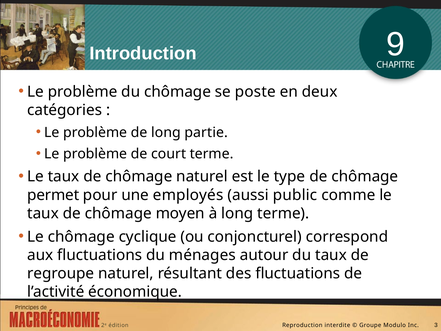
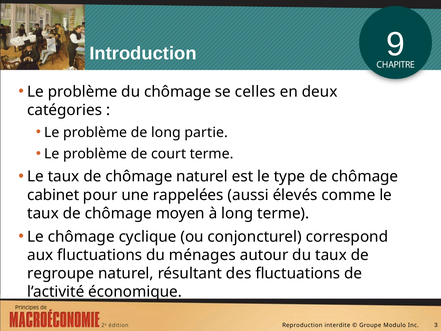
poste: poste -> celles
permet: permet -> cabinet
employés: employés -> rappelées
public: public -> élevés
